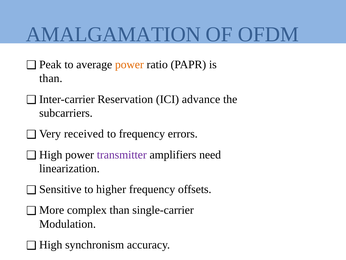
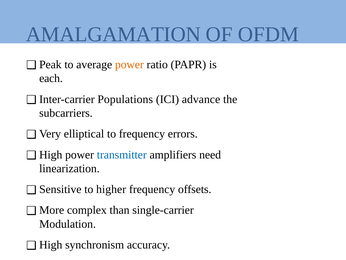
than at (51, 78): than -> each
Reservation: Reservation -> Populations
received: received -> elliptical
transmitter colour: purple -> blue
